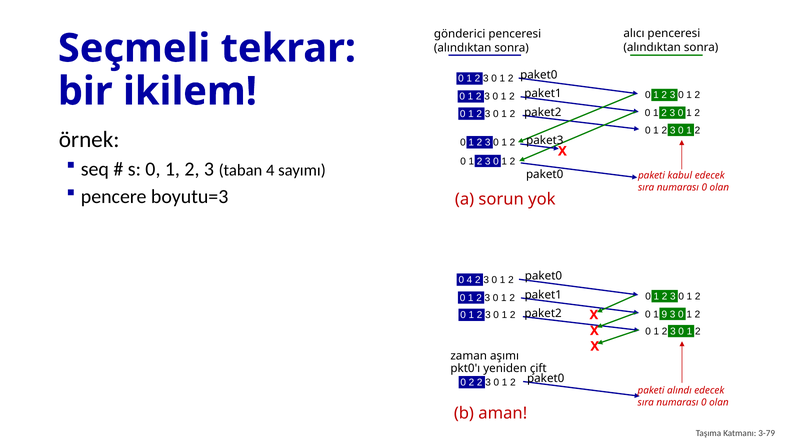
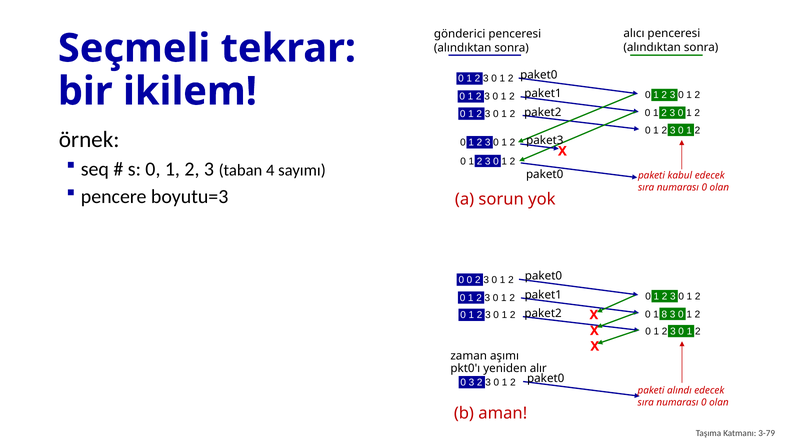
0 4: 4 -> 0
9: 9 -> 8
çift: çift -> alır
0 2: 2 -> 3
